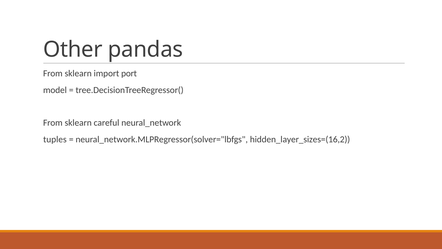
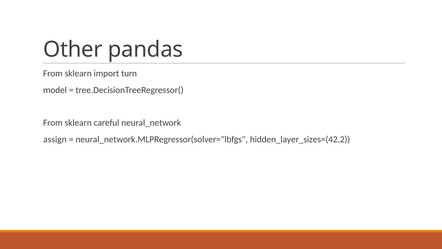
port: port -> turn
tuples: tuples -> assign
hidden_layer_sizes=(16,2: hidden_layer_sizes=(16,2 -> hidden_layer_sizes=(42,2
